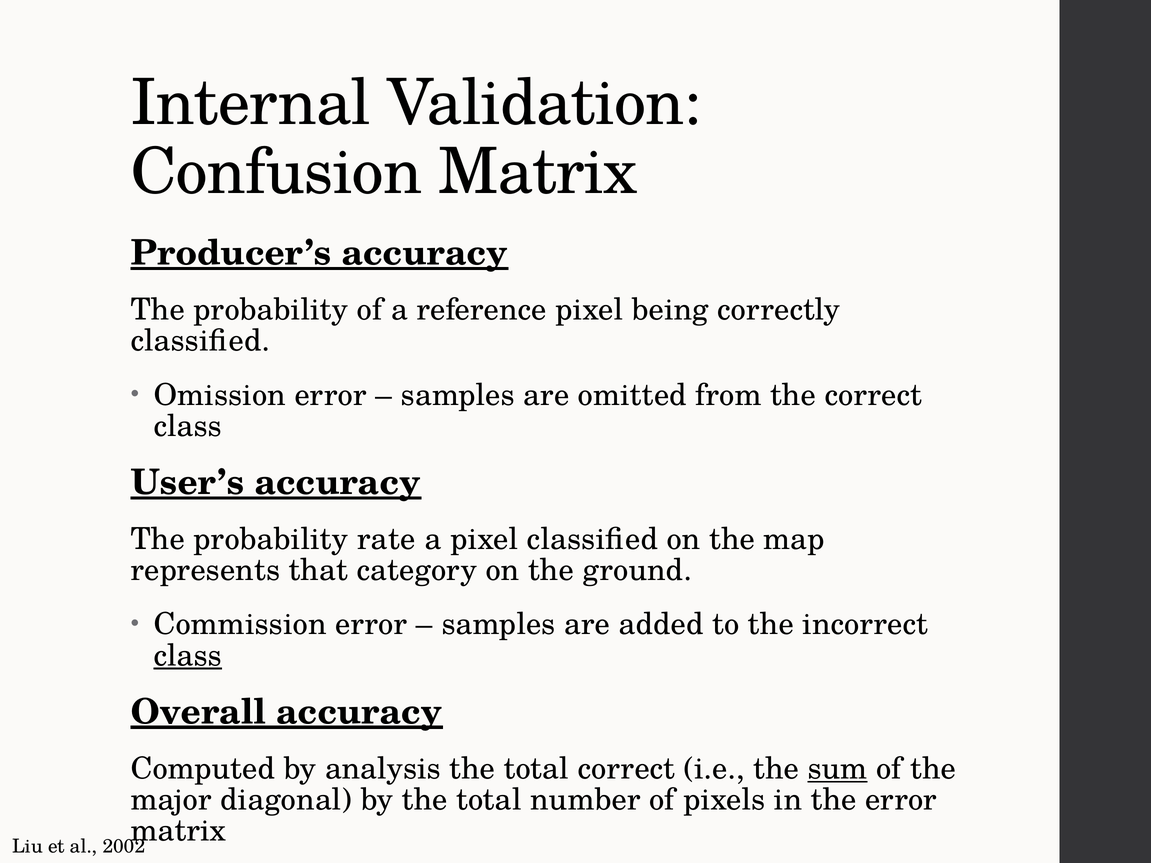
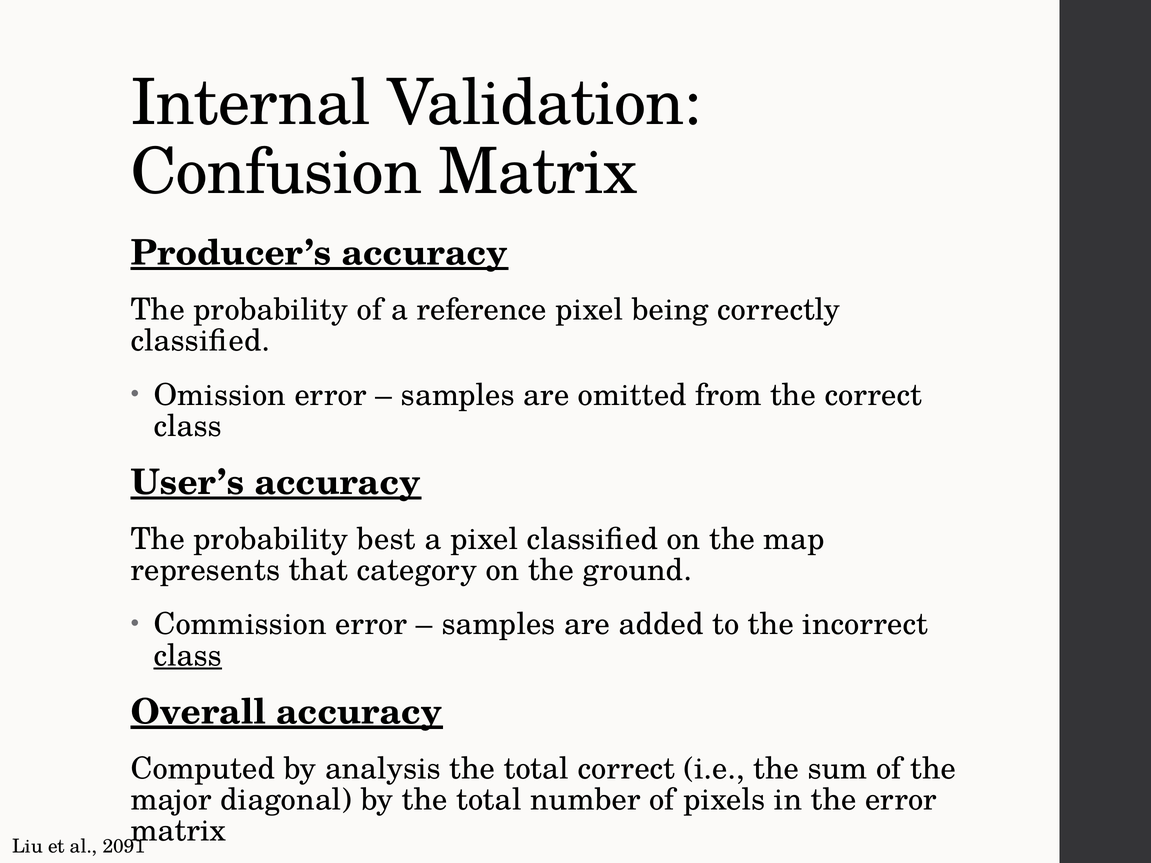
rate: rate -> best
sum underline: present -> none
2002: 2002 -> 2091
